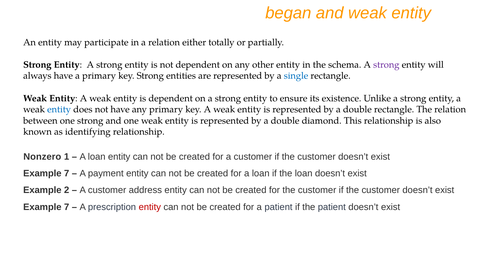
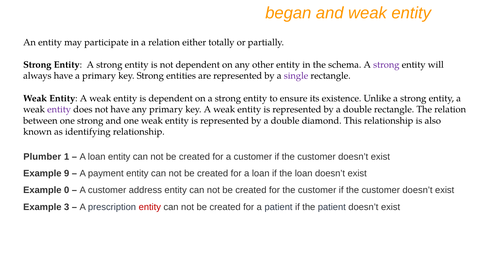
single colour: blue -> purple
entity at (59, 109) colour: blue -> purple
Nonzero: Nonzero -> Plumber
7 at (67, 173): 7 -> 9
2: 2 -> 0
7 at (67, 207): 7 -> 3
